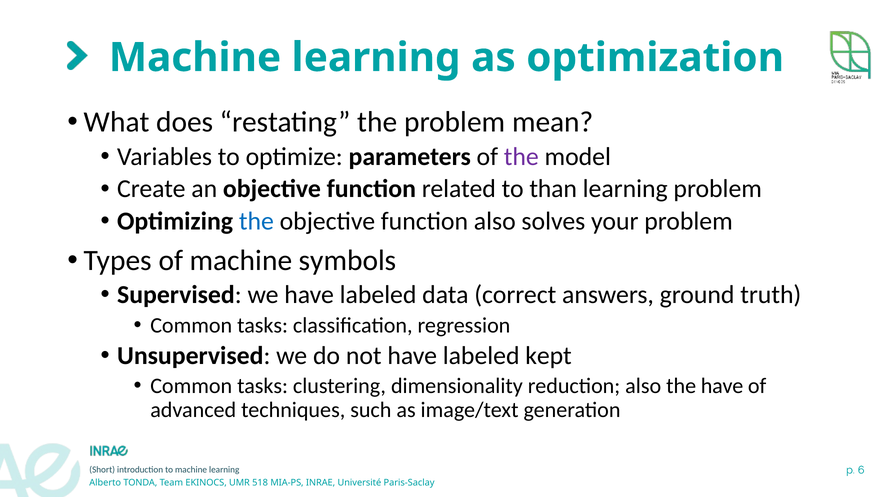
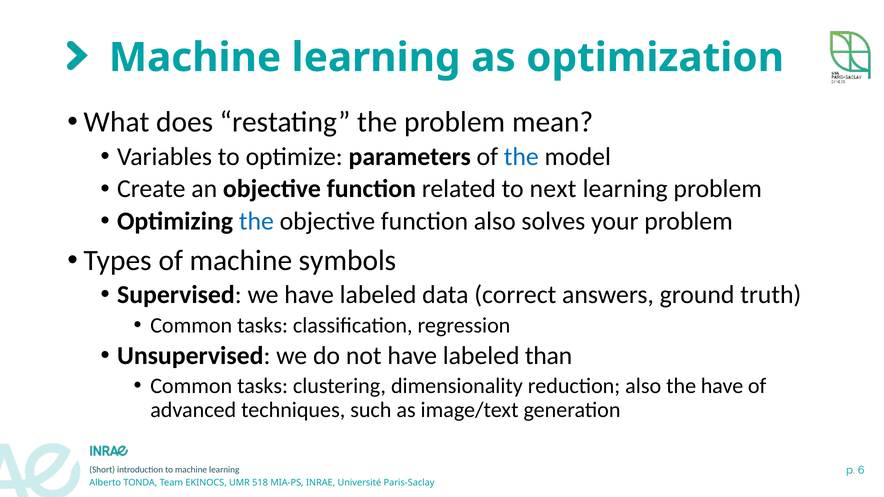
the at (521, 157) colour: purple -> blue
than: than -> next
kept: kept -> than
